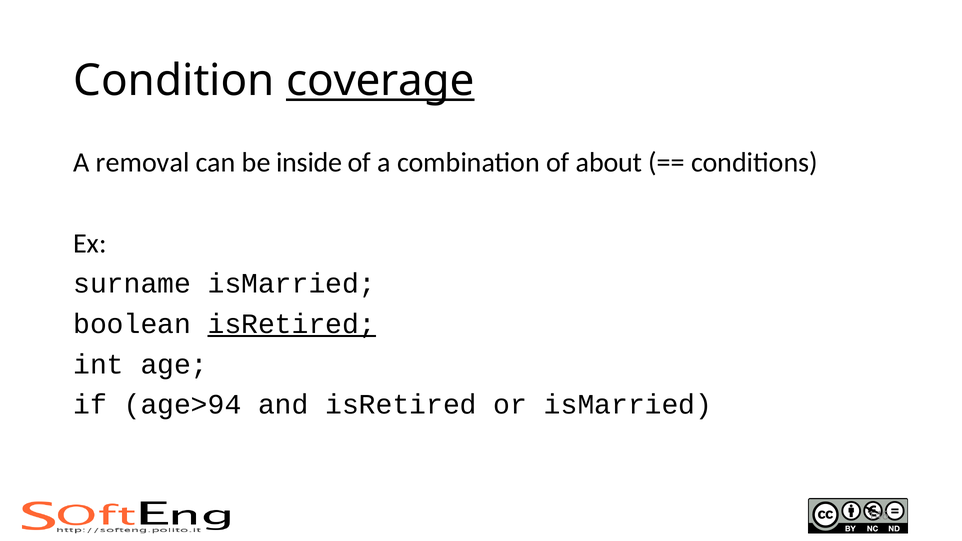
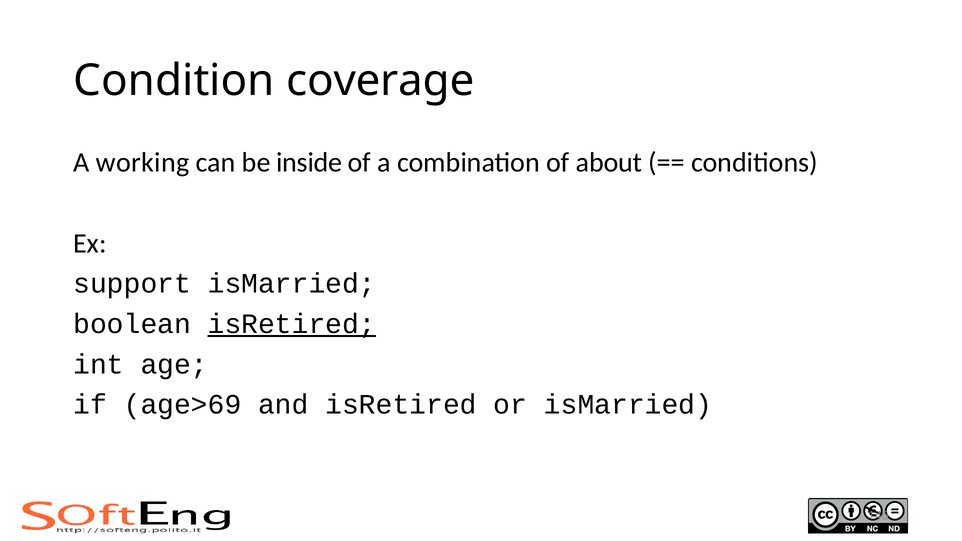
coverage underline: present -> none
removal: removal -> working
surname: surname -> support
age>94: age>94 -> age>69
